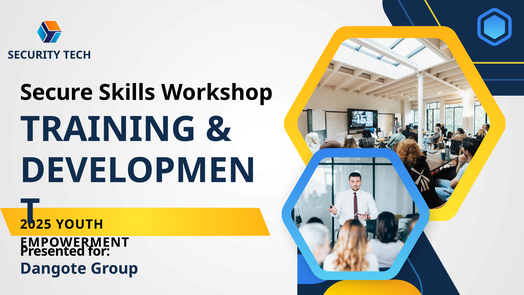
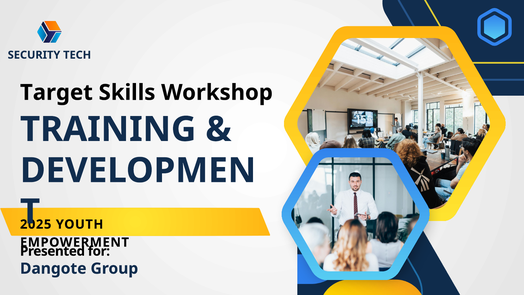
Secure: Secure -> Target
